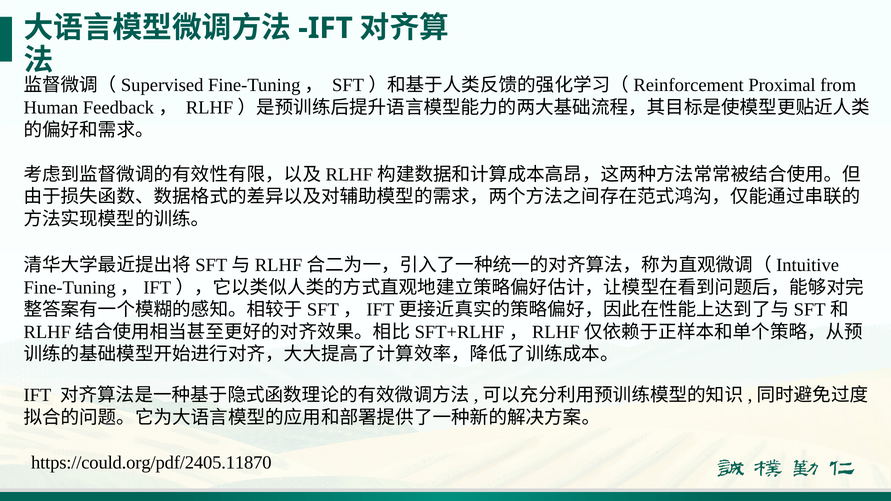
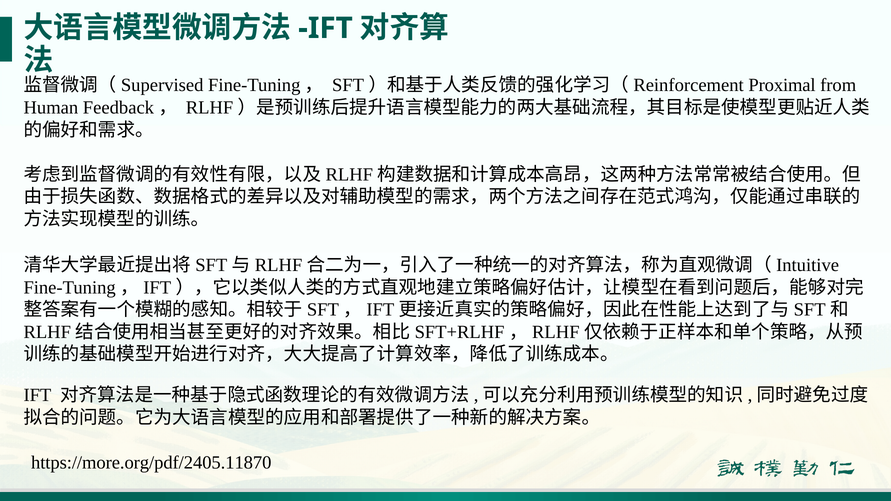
https://could.org/pdf/2405.11870: https://could.org/pdf/2405.11870 -> https://more.org/pdf/2405.11870
